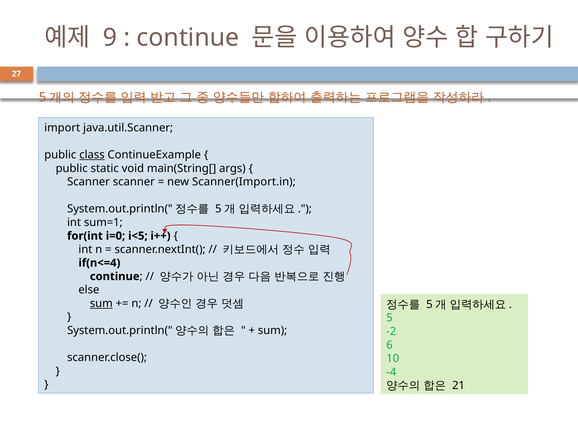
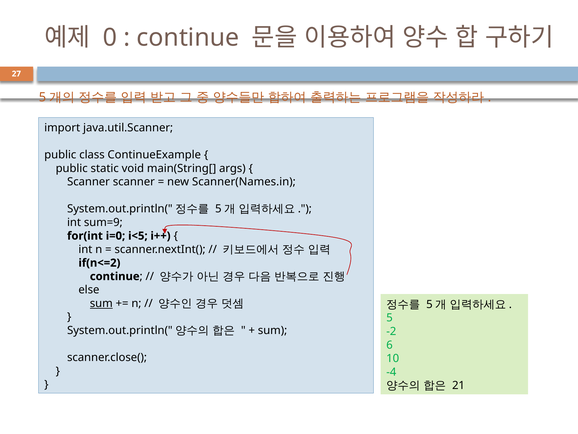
9: 9 -> 0
class underline: present -> none
Scanner(Import.in: Scanner(Import.in -> Scanner(Names.in
sum=1: sum=1 -> sum=9
if(n<=4: if(n<=4 -> if(n<=2
